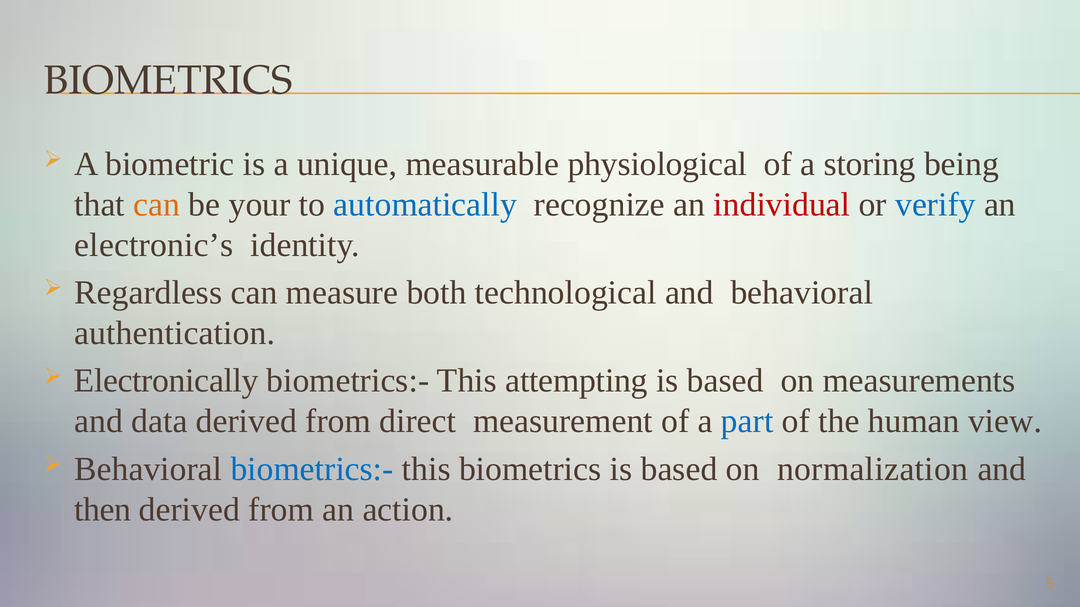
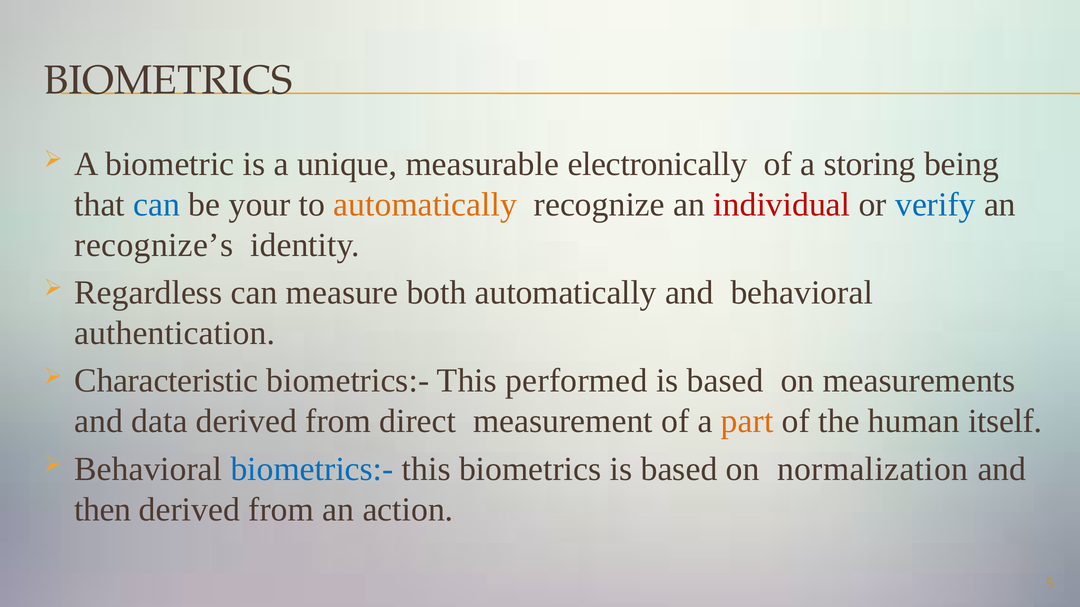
physiological: physiological -> electronically
can at (157, 205) colour: orange -> blue
automatically at (425, 205) colour: blue -> orange
electronic’s: electronic’s -> recognize’s
both technological: technological -> automatically
Electronically: Electronically -> Characteristic
attempting: attempting -> performed
part colour: blue -> orange
view: view -> itself
